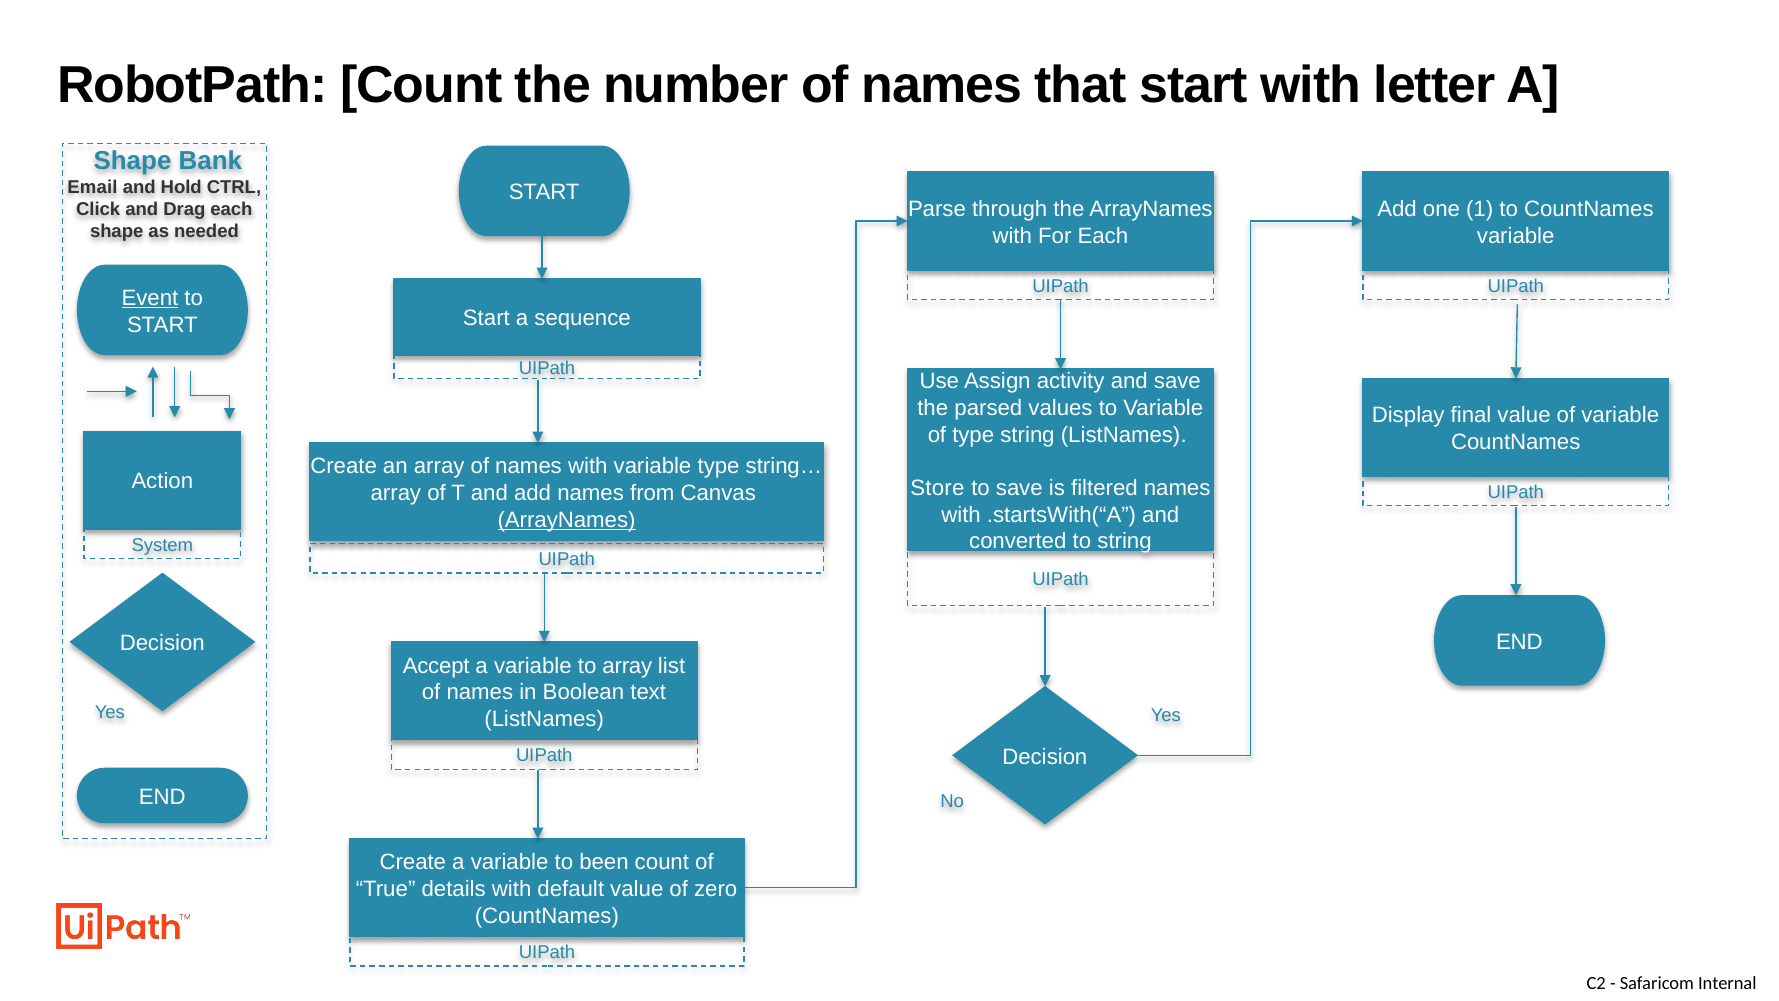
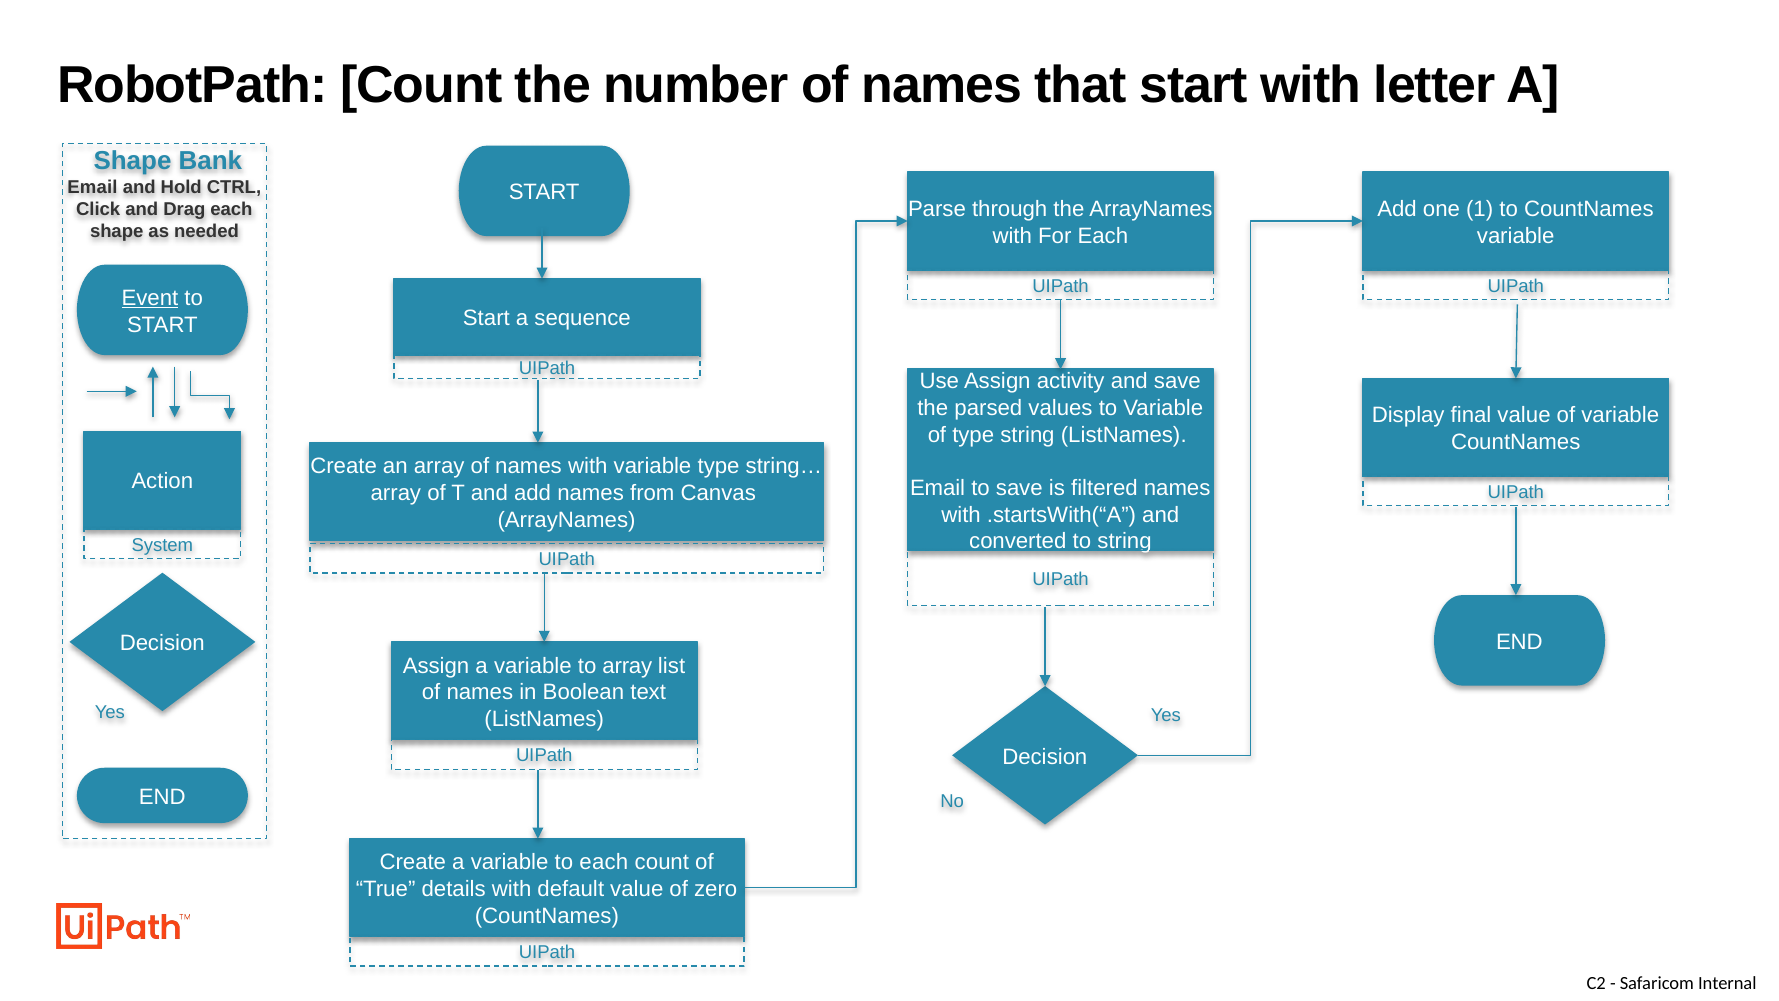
Store at (937, 488): Store -> Email
ArrayNames at (567, 520) underline: present -> none
Accept at (436, 665): Accept -> Assign
to been: been -> each
